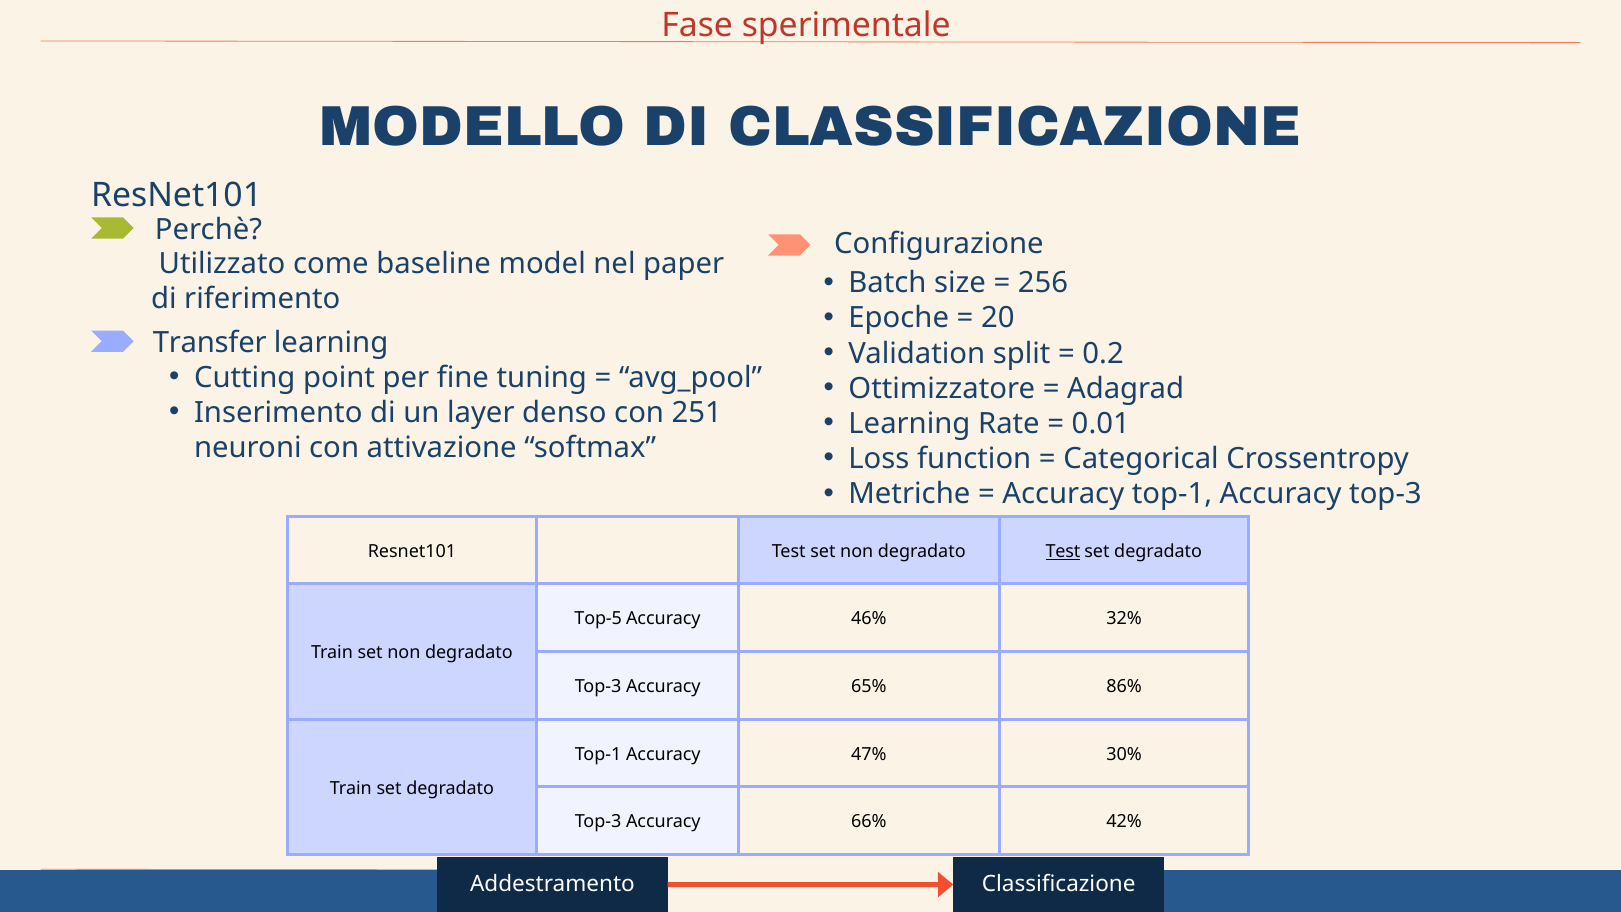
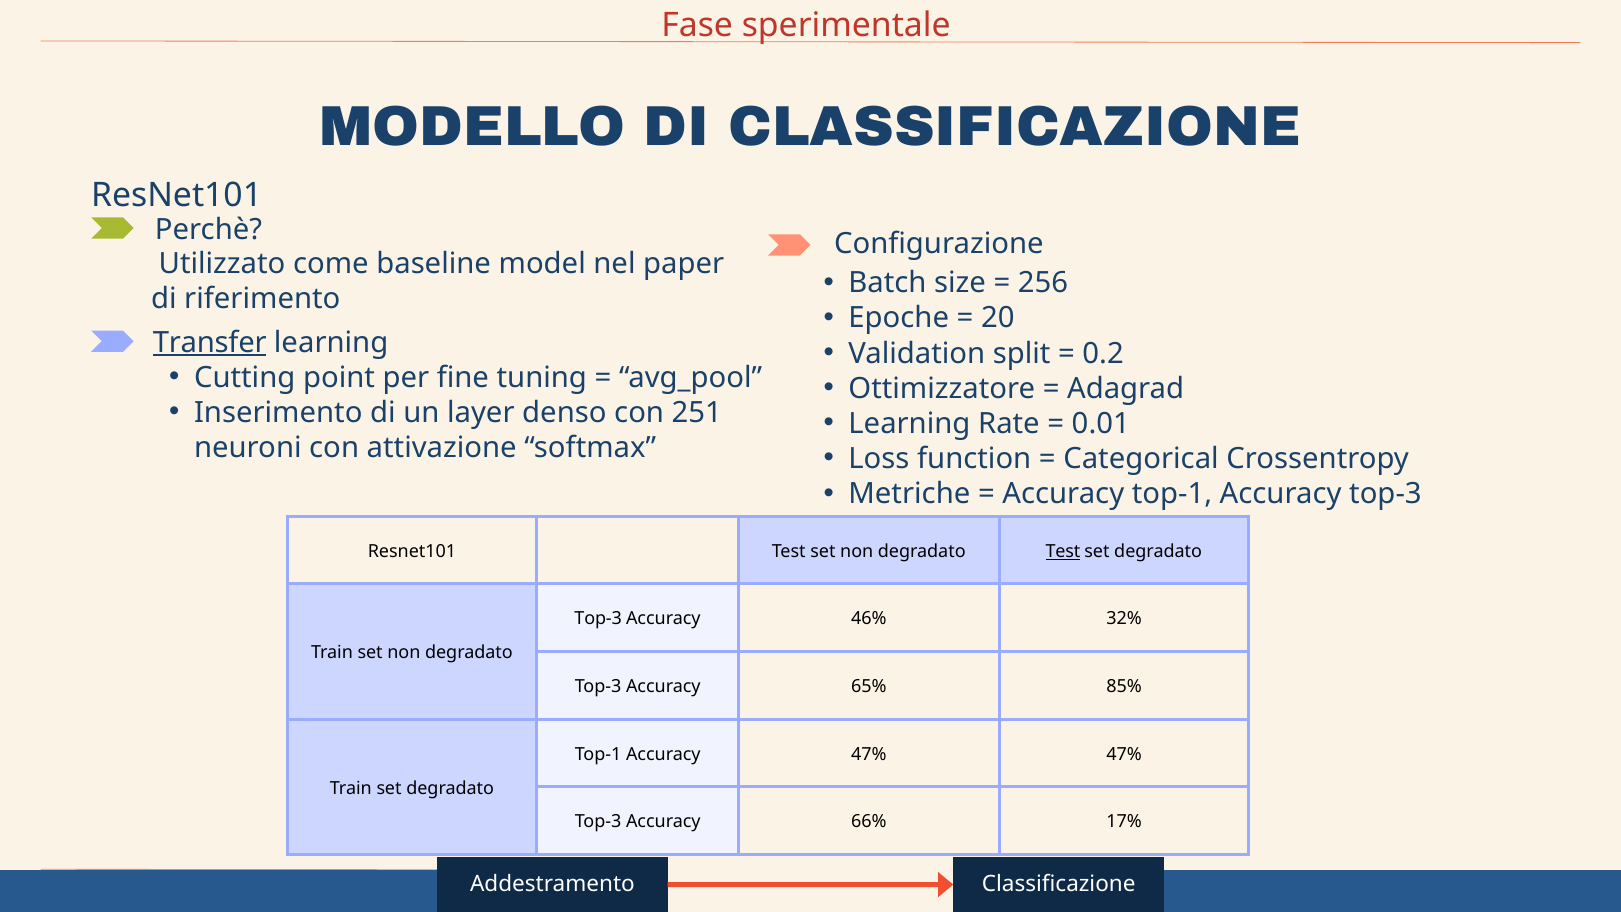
Transfer underline: none -> present
Top-5 at (598, 619): Top-5 -> Top-3
86%: 86% -> 85%
47% 30%: 30% -> 47%
42%: 42% -> 17%
